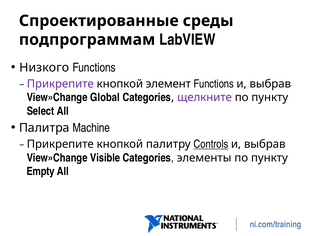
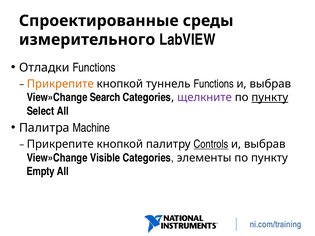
подпрограммам: подпрограммам -> измерительного
Низкого: Низкого -> Отладки
Прикрепите at (60, 84) colour: purple -> orange
элемент: элемент -> туннель
Global: Global -> Search
пункту at (270, 98) underline: none -> present
